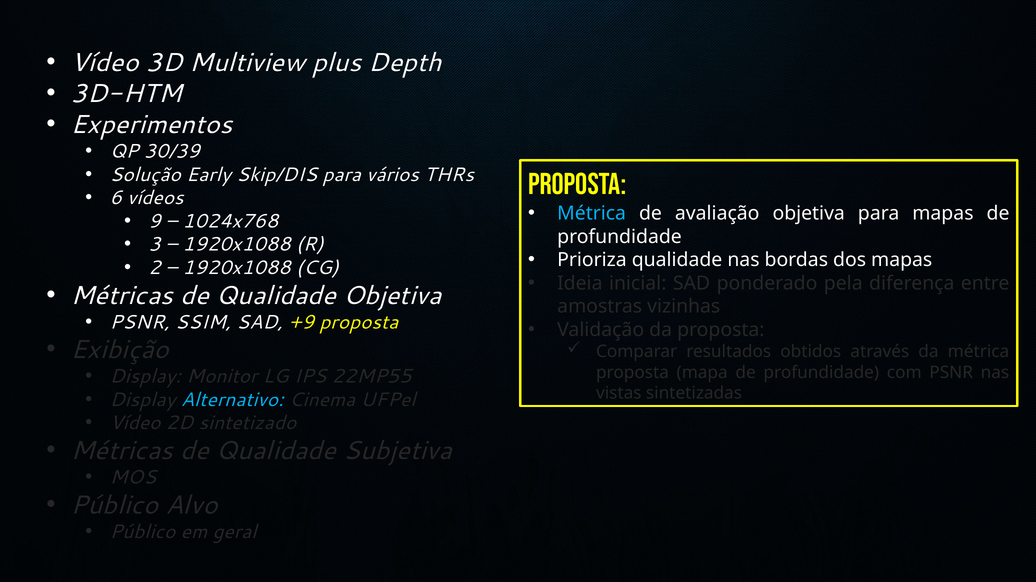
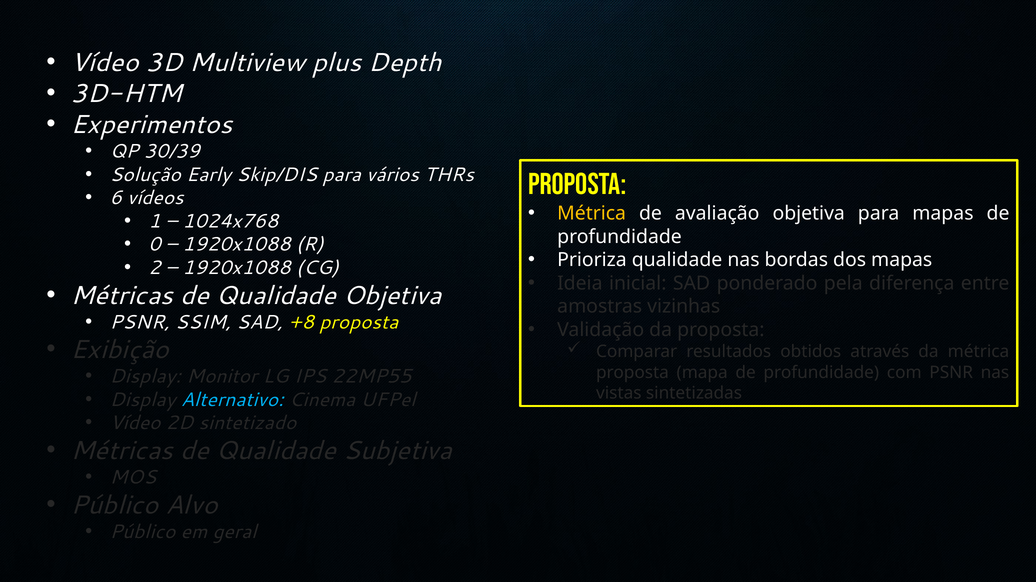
Métrica at (592, 214) colour: light blue -> yellow
9: 9 -> 1
3: 3 -> 0
+9: +9 -> +8
